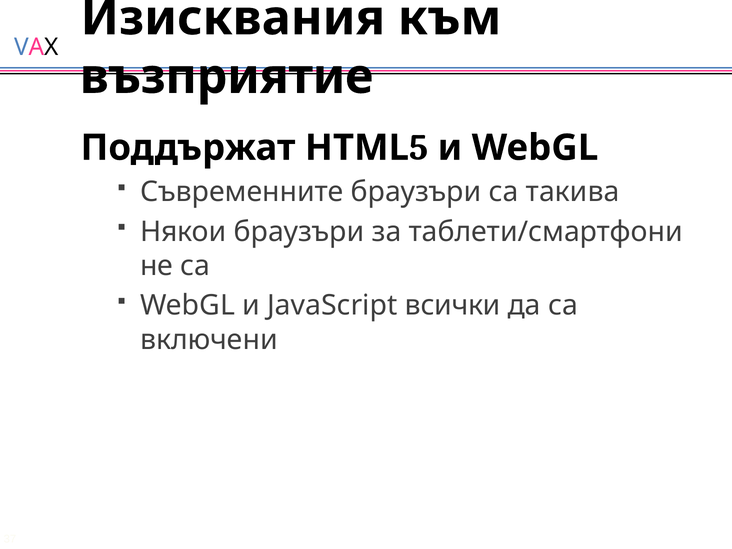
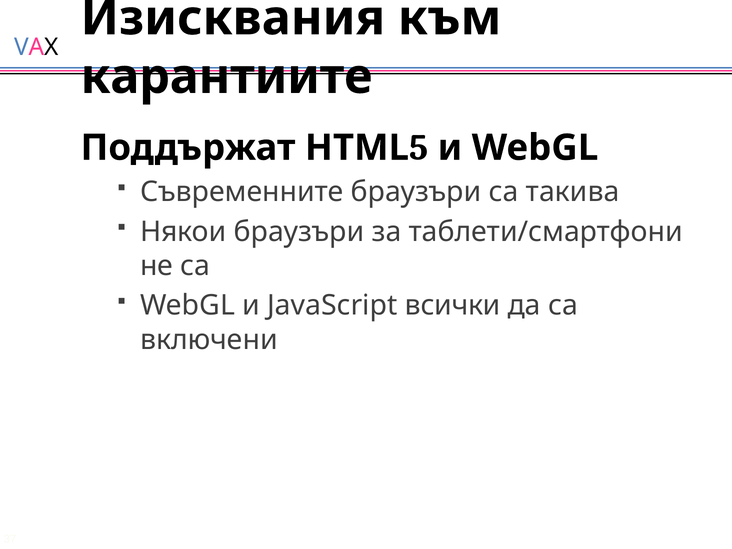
възприятие: възприятие -> карантиите
